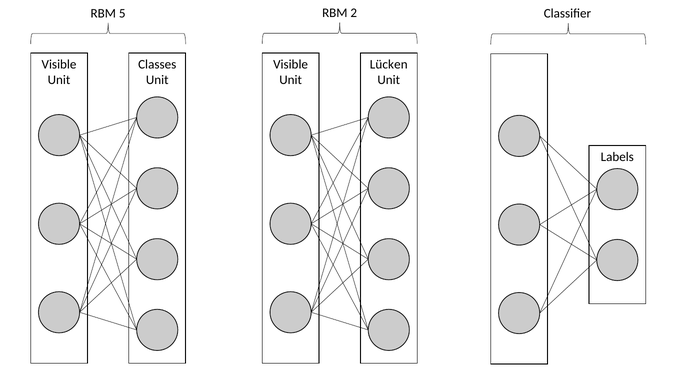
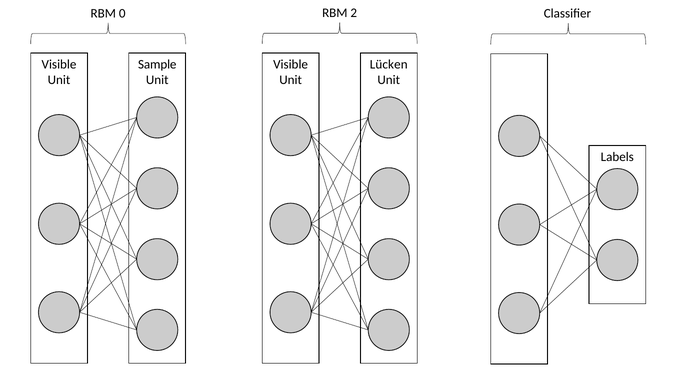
5: 5 -> 0
Classes: Classes -> Sample
